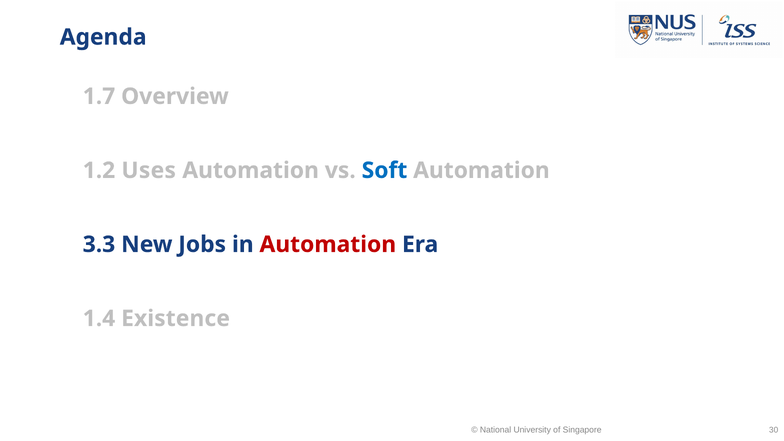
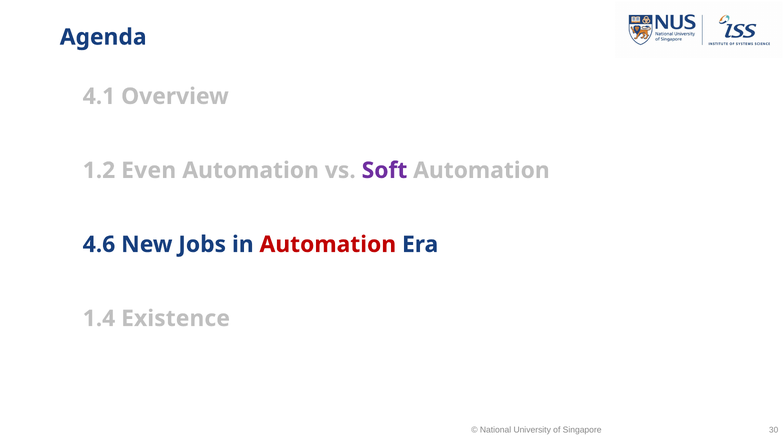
1.7: 1.7 -> 4.1
Uses: Uses -> Even
Soft colour: blue -> purple
3.3: 3.3 -> 4.6
